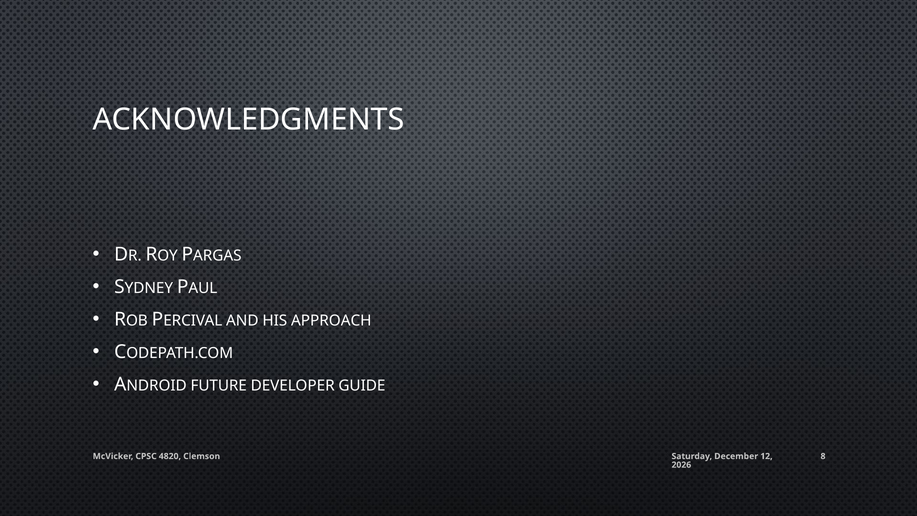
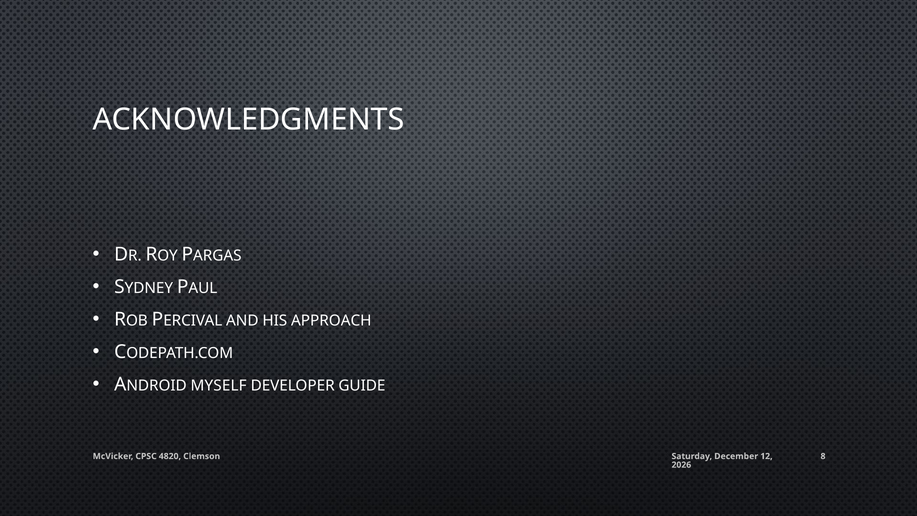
FUTURE: FUTURE -> MYSELF
